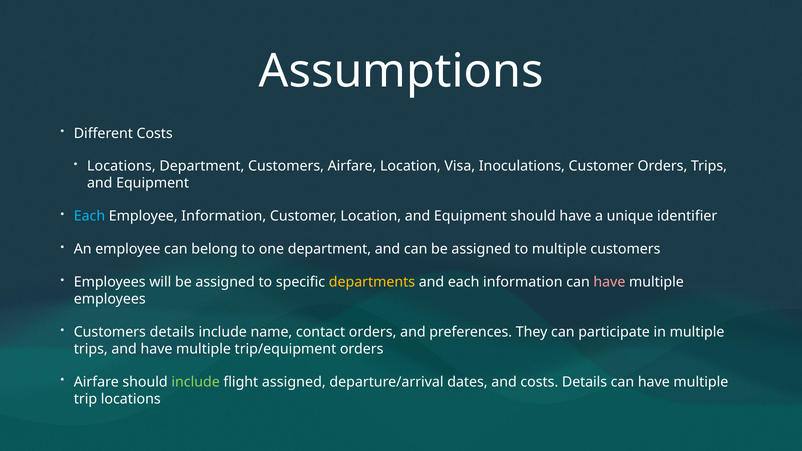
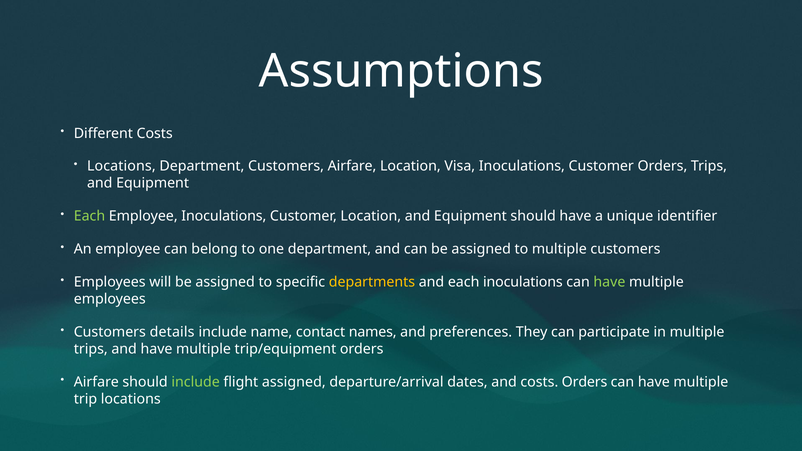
Each at (89, 216) colour: light blue -> light green
Employee Information: Information -> Inoculations
each information: information -> inoculations
have at (609, 282) colour: pink -> light green
contact orders: orders -> names
costs Details: Details -> Orders
